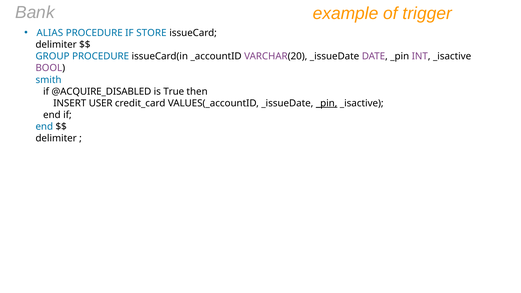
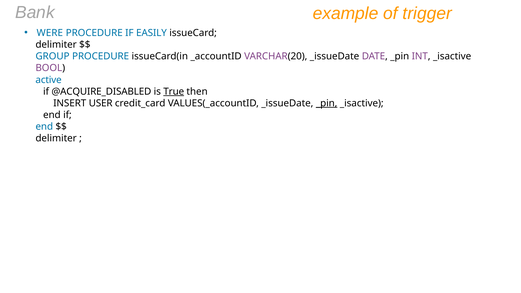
ALIAS: ALIAS -> WERE
STORE: STORE -> EASILY
smith: smith -> active
True underline: none -> present
